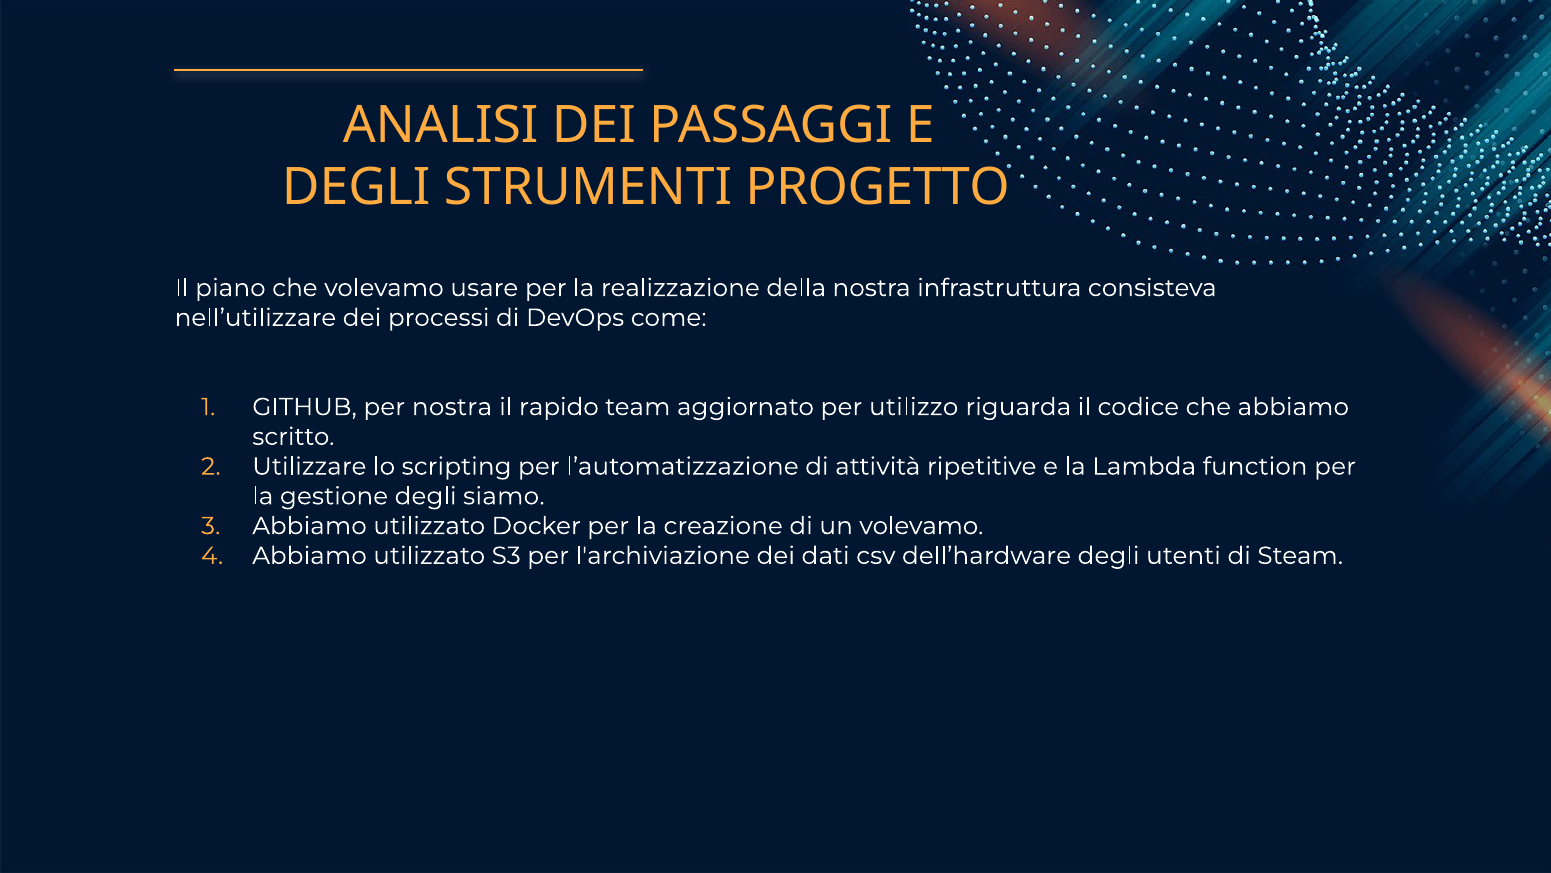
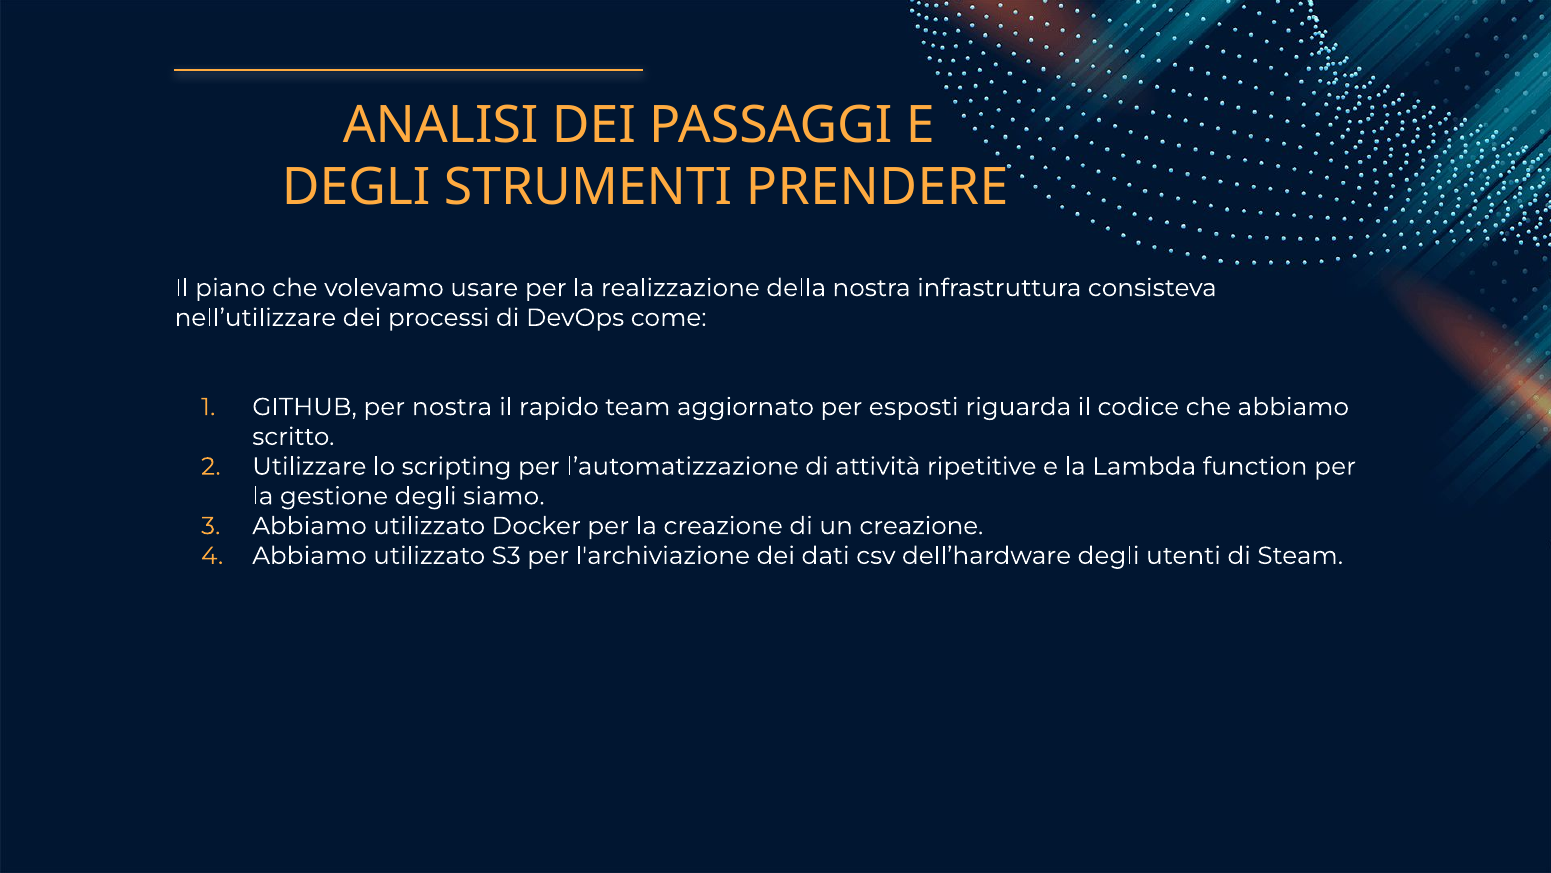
PROGETTO: PROGETTO -> PRENDERE
utilizzo: utilizzo -> esposti
un volevamo: volevamo -> creazione
